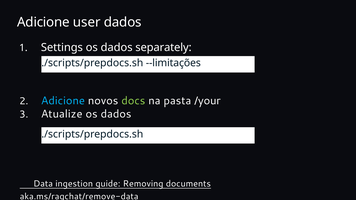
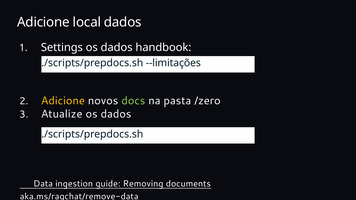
user: user -> local
separately: separately -> handbook
Adicione at (63, 101) colour: light blue -> yellow
/your: /your -> /zero
